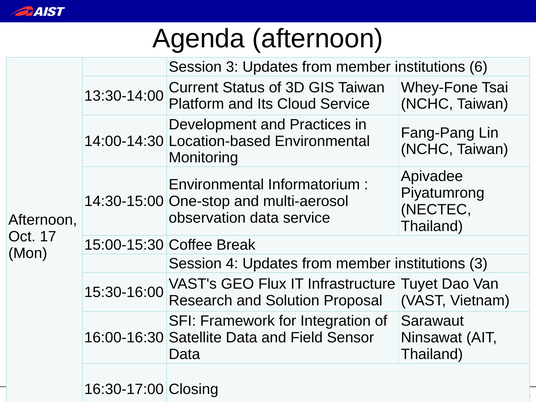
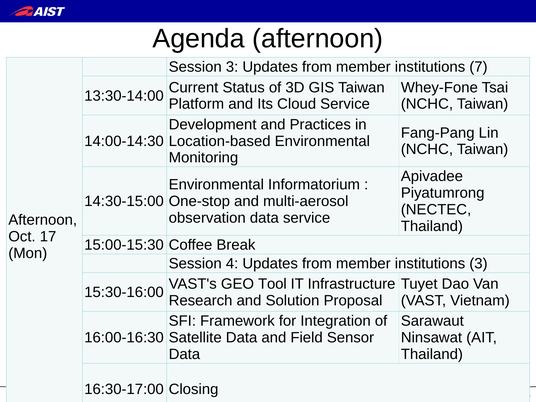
6: 6 -> 7
Flux: Flux -> Tool
